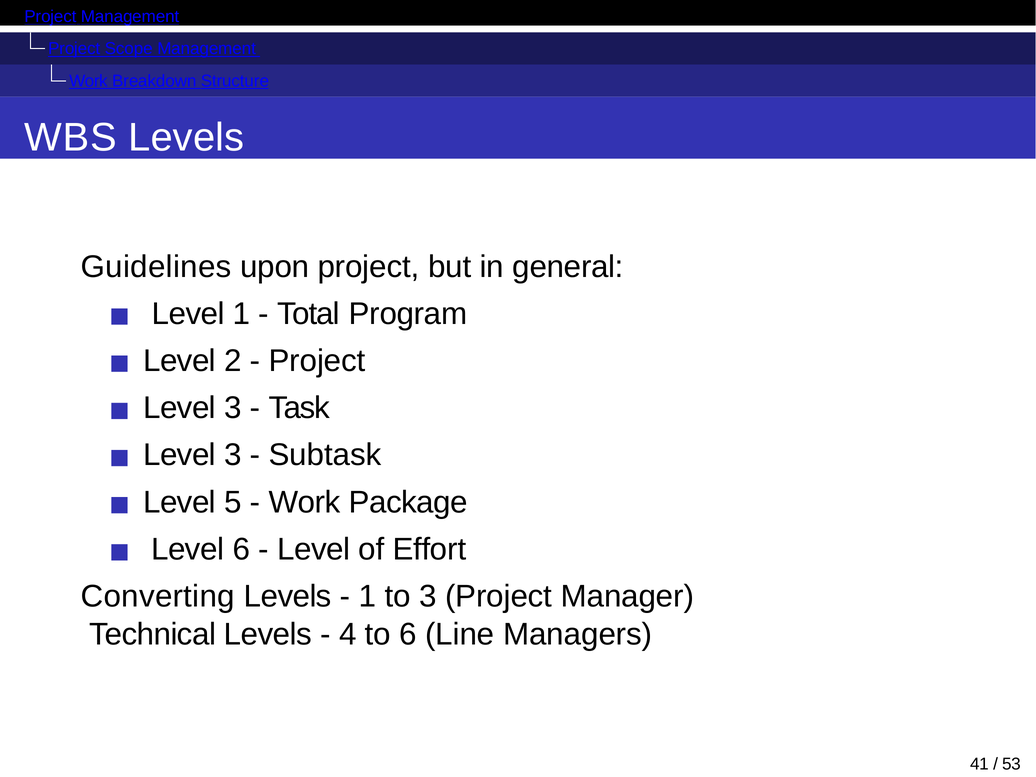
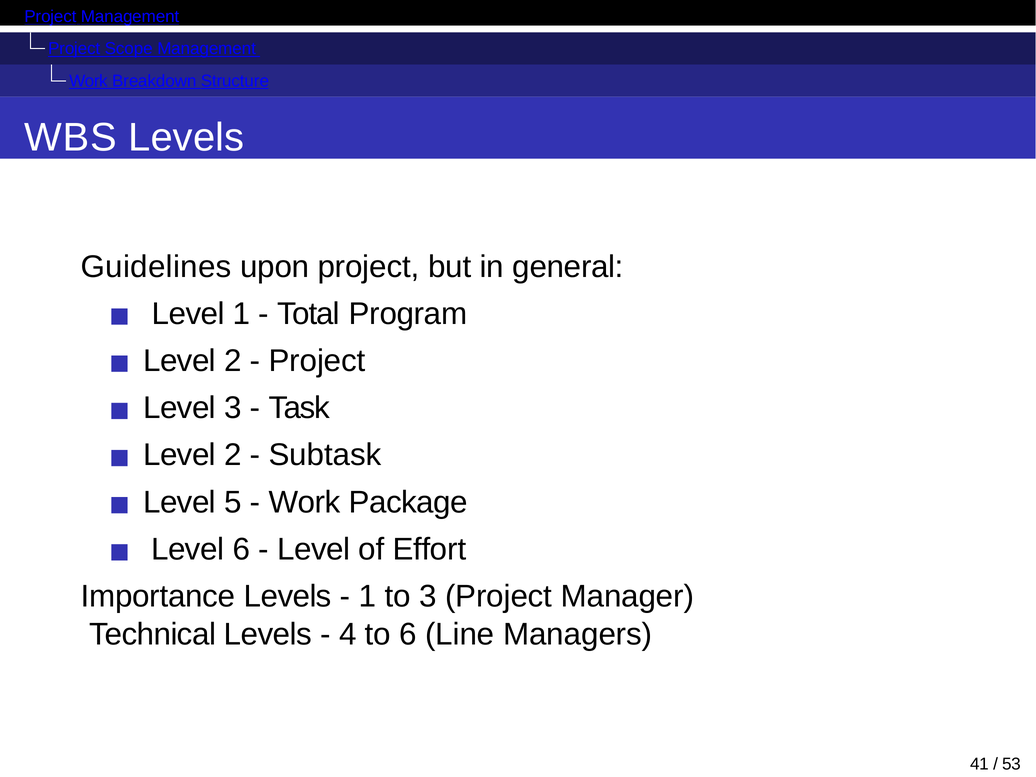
3 at (233, 456): 3 -> 2
Converting: Converting -> Importance
